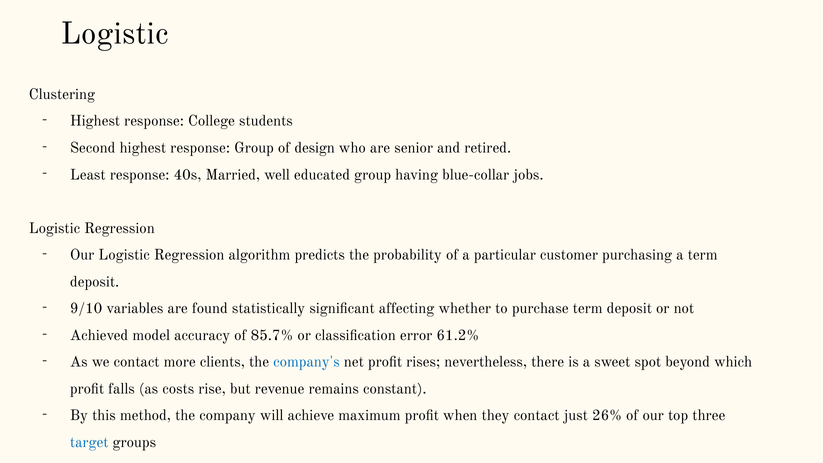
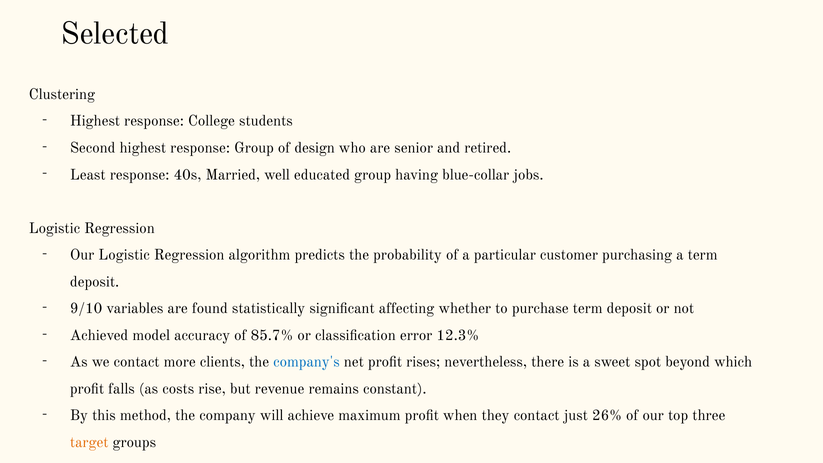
Logistic at (115, 34): Logistic -> Selected
61.2%: 61.2% -> 12.3%
target colour: blue -> orange
